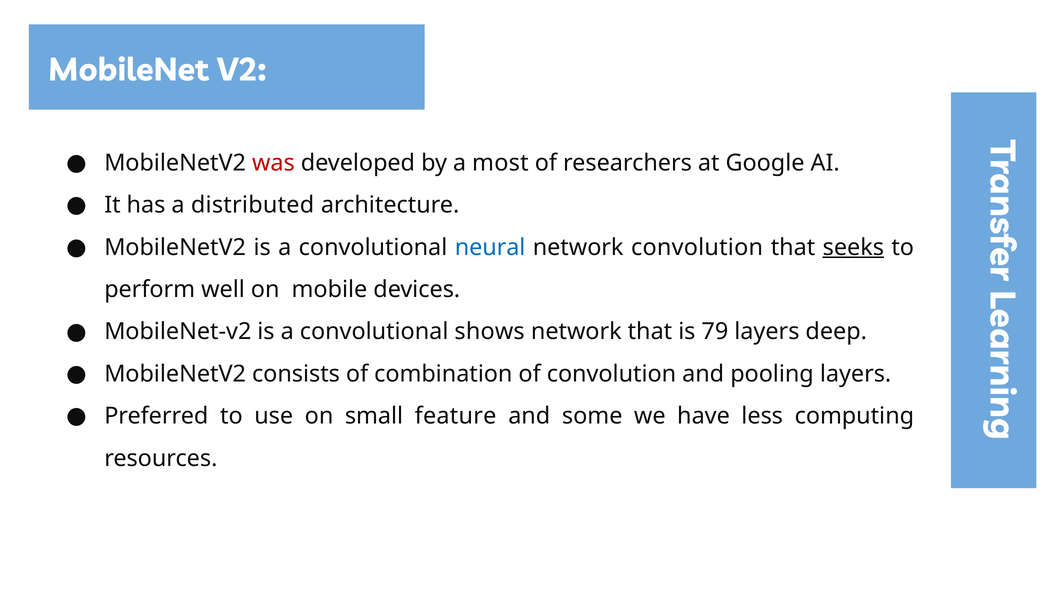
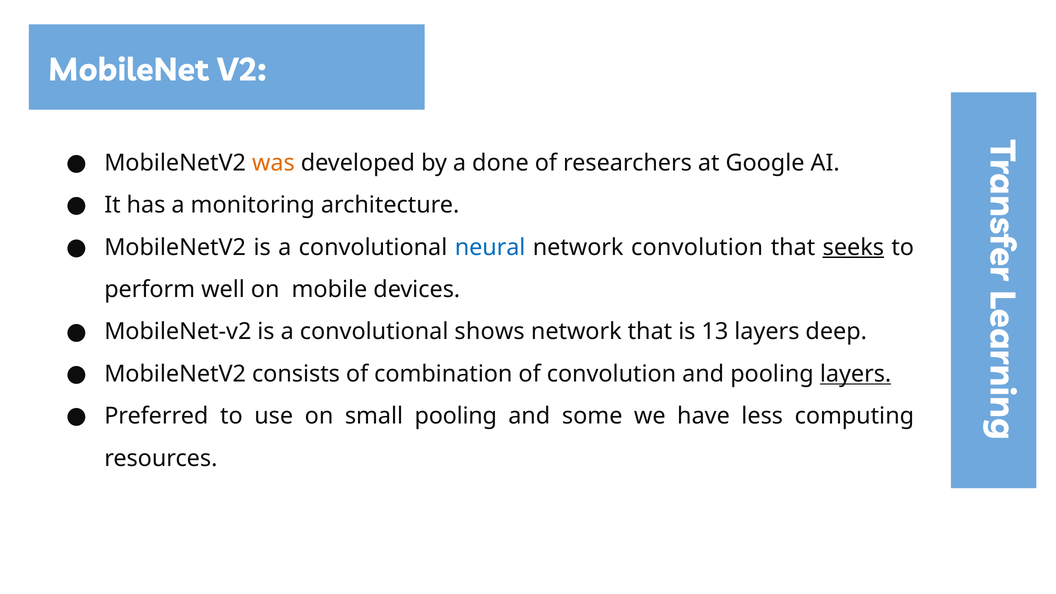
was colour: red -> orange
most: most -> done
distributed: distributed -> monitoring
79: 79 -> 13
layers at (856, 374) underline: none -> present
small feature: feature -> pooling
